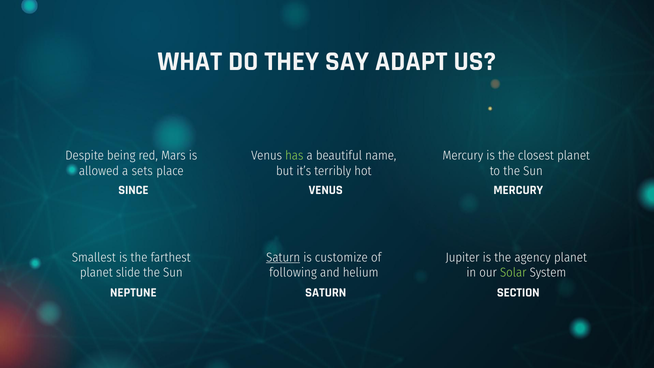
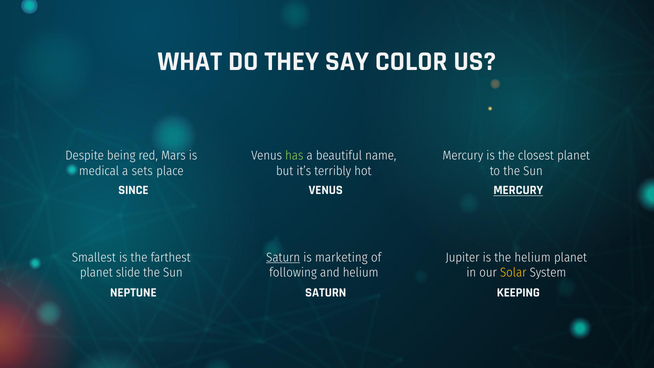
ADAPT: ADAPT -> COLOR
allowed: allowed -> medical
MERCURY at (518, 190) underline: none -> present
customize: customize -> marketing
the agency: agency -> helium
Solar colour: light green -> yellow
SECTION: SECTION -> KEEPING
